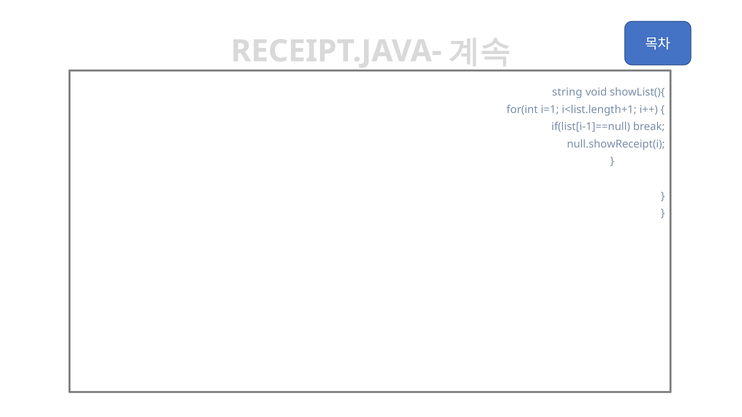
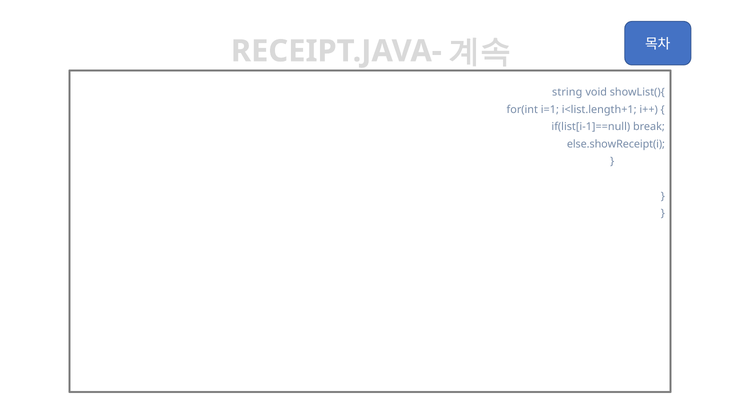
null.showReceipt(i: null.showReceipt(i -> else.showReceipt(i
